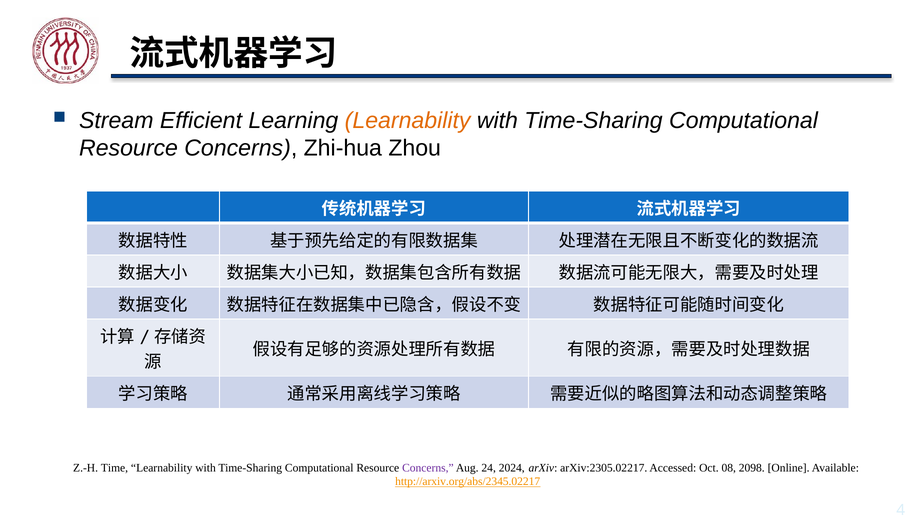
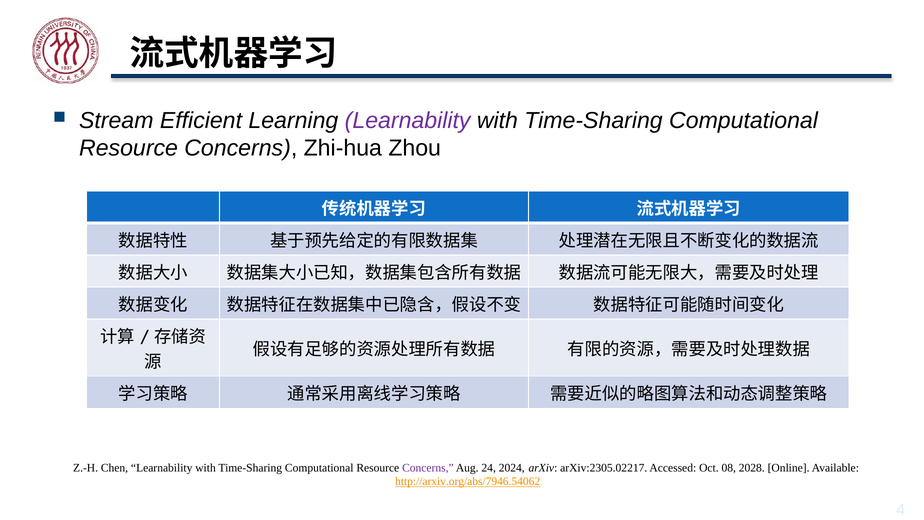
Learnability at (408, 121) colour: orange -> purple
Time: Time -> Chen
2098: 2098 -> 2028
http://arxiv.org/abs/2345.02217: http://arxiv.org/abs/2345.02217 -> http://arxiv.org/abs/7946.54062
